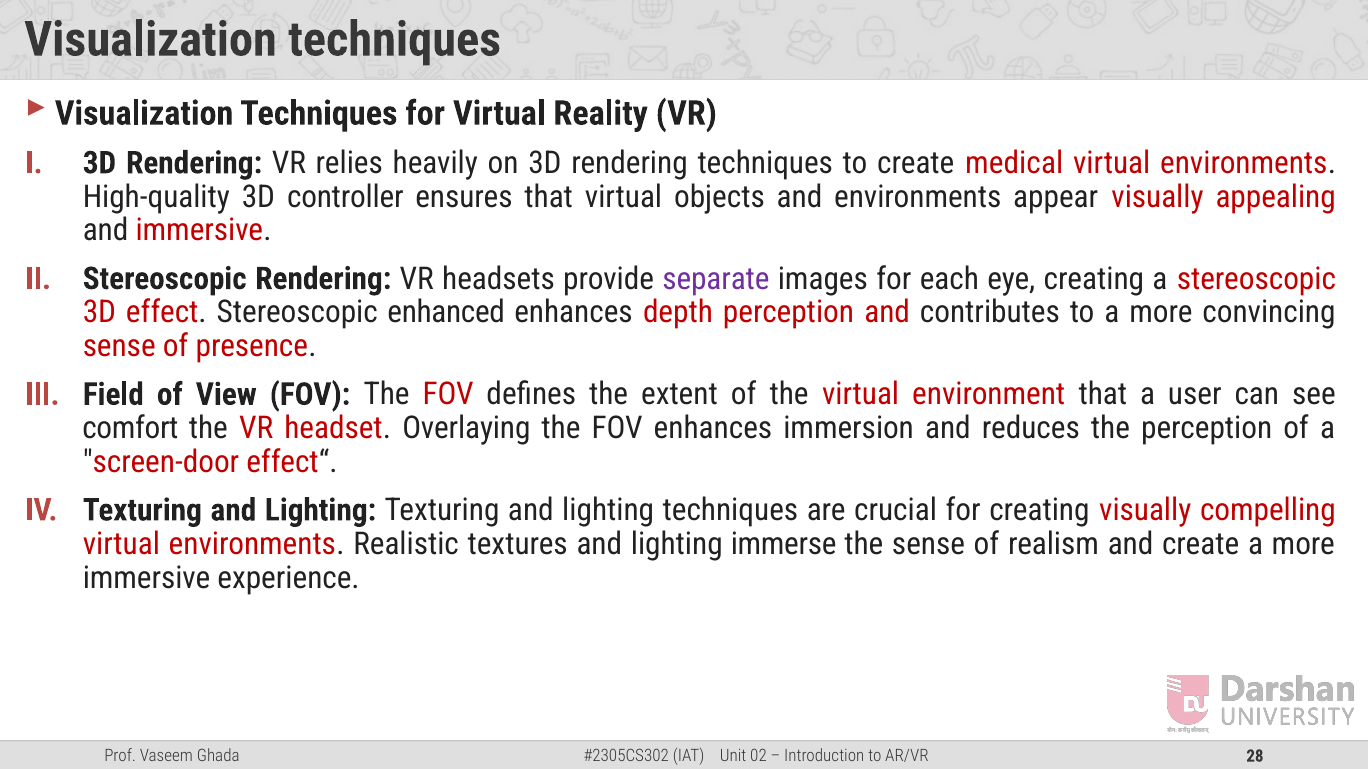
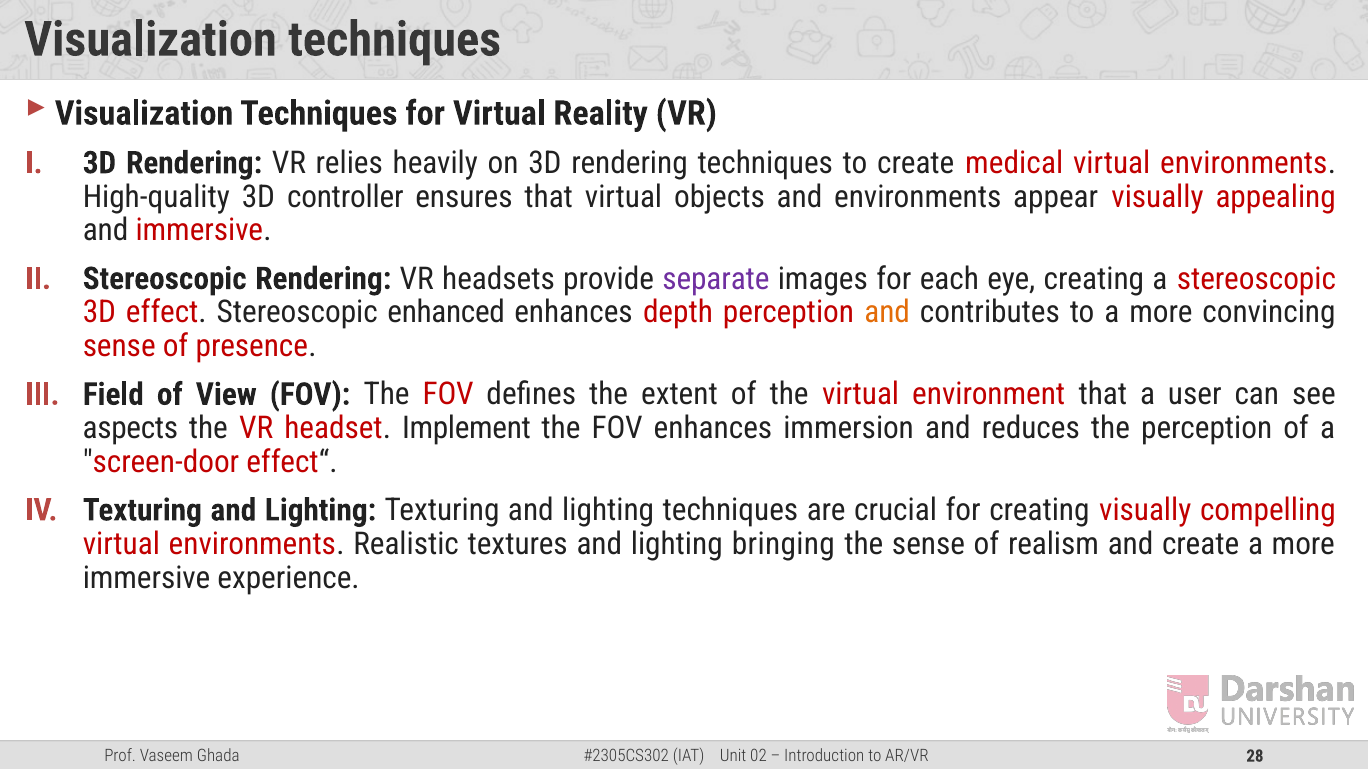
and at (887, 313) colour: red -> orange
comfort: comfort -> aspects
Overlaying: Overlaying -> Implement
immerse: immerse -> bringing
